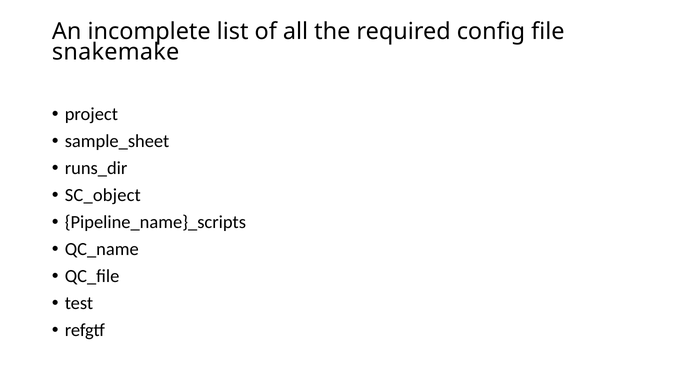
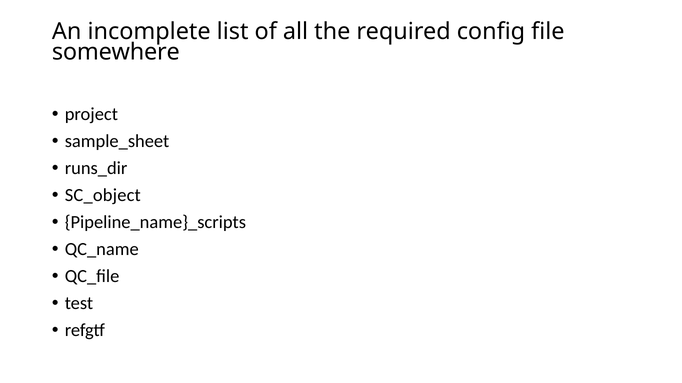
snakemake: snakemake -> somewhere
